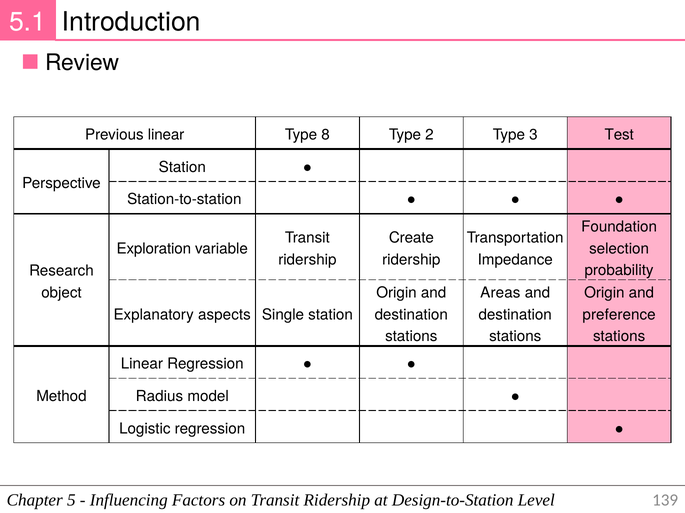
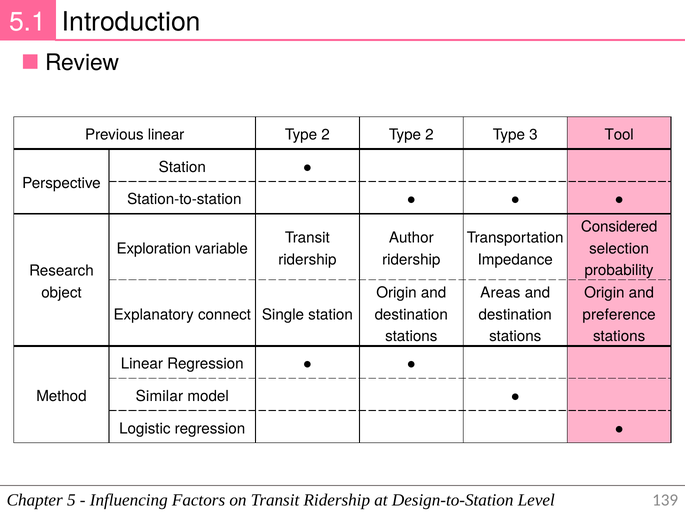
8 at (326, 135): 8 -> 2
Test: Test -> Tool
Foundation: Foundation -> Considered
Create: Create -> Author
aspects: aspects -> connect
Radius: Radius -> Similar
